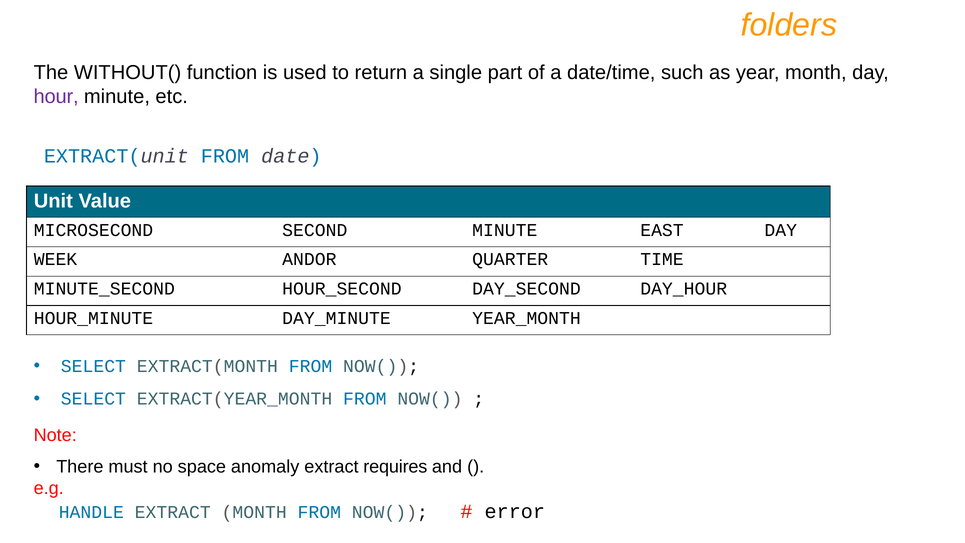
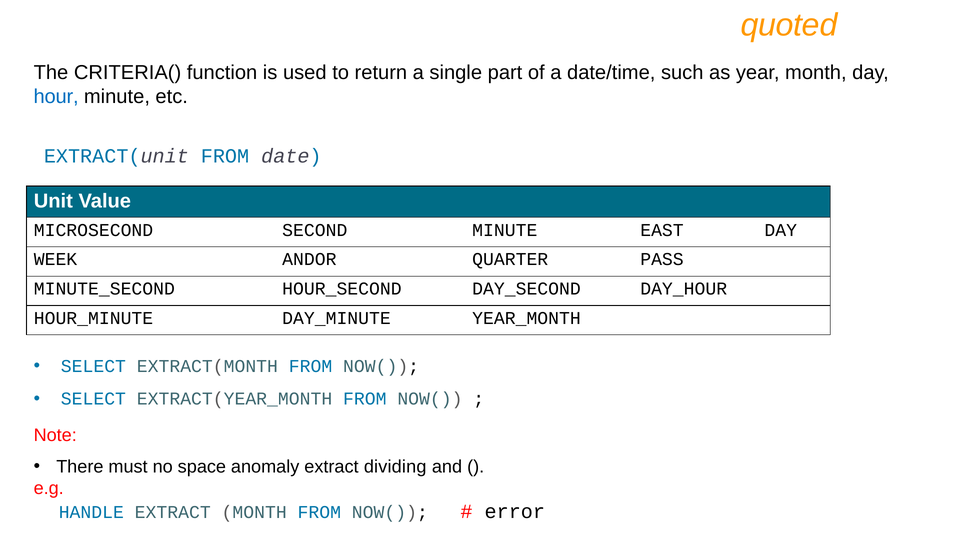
folders: folders -> quoted
WITHOUT(: WITHOUT( -> CRITERIA(
hour colour: purple -> blue
TIME: TIME -> PASS
requires: requires -> dividing
